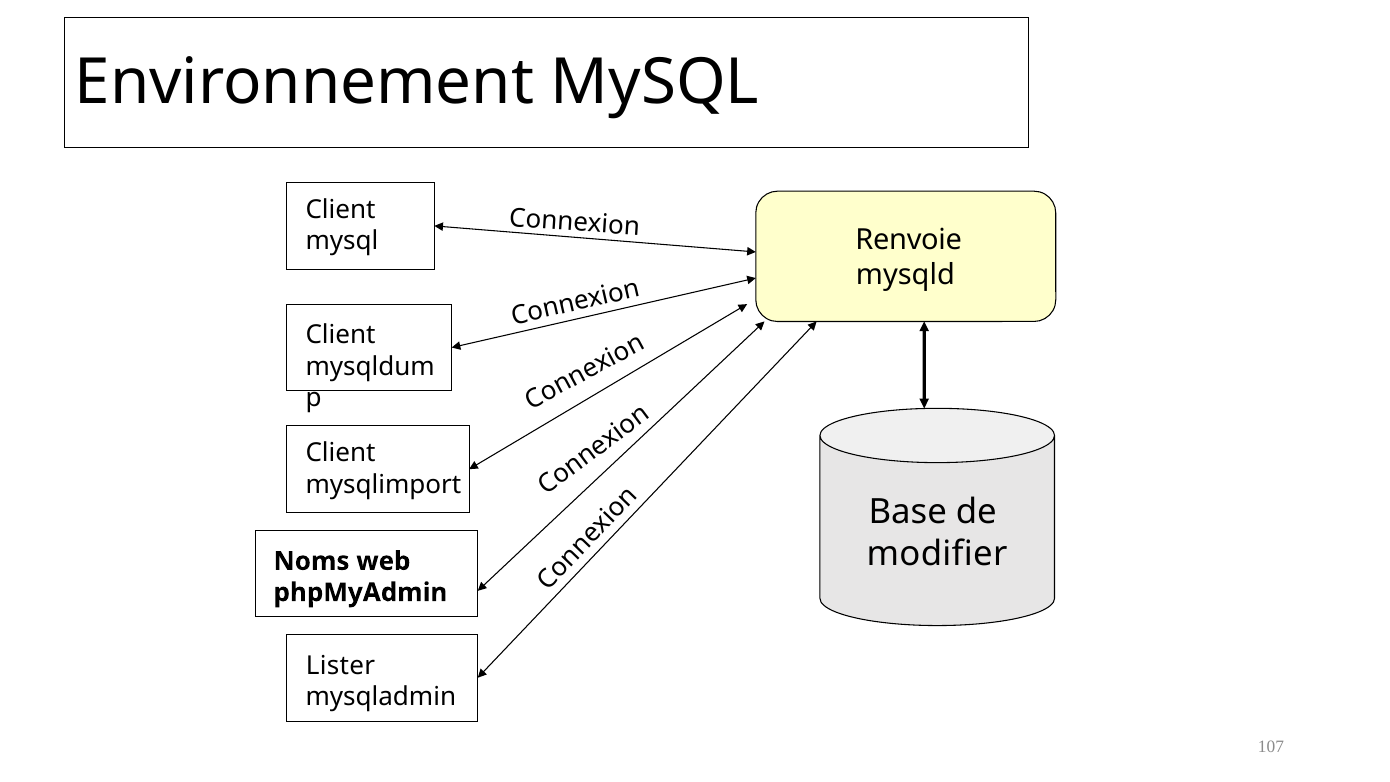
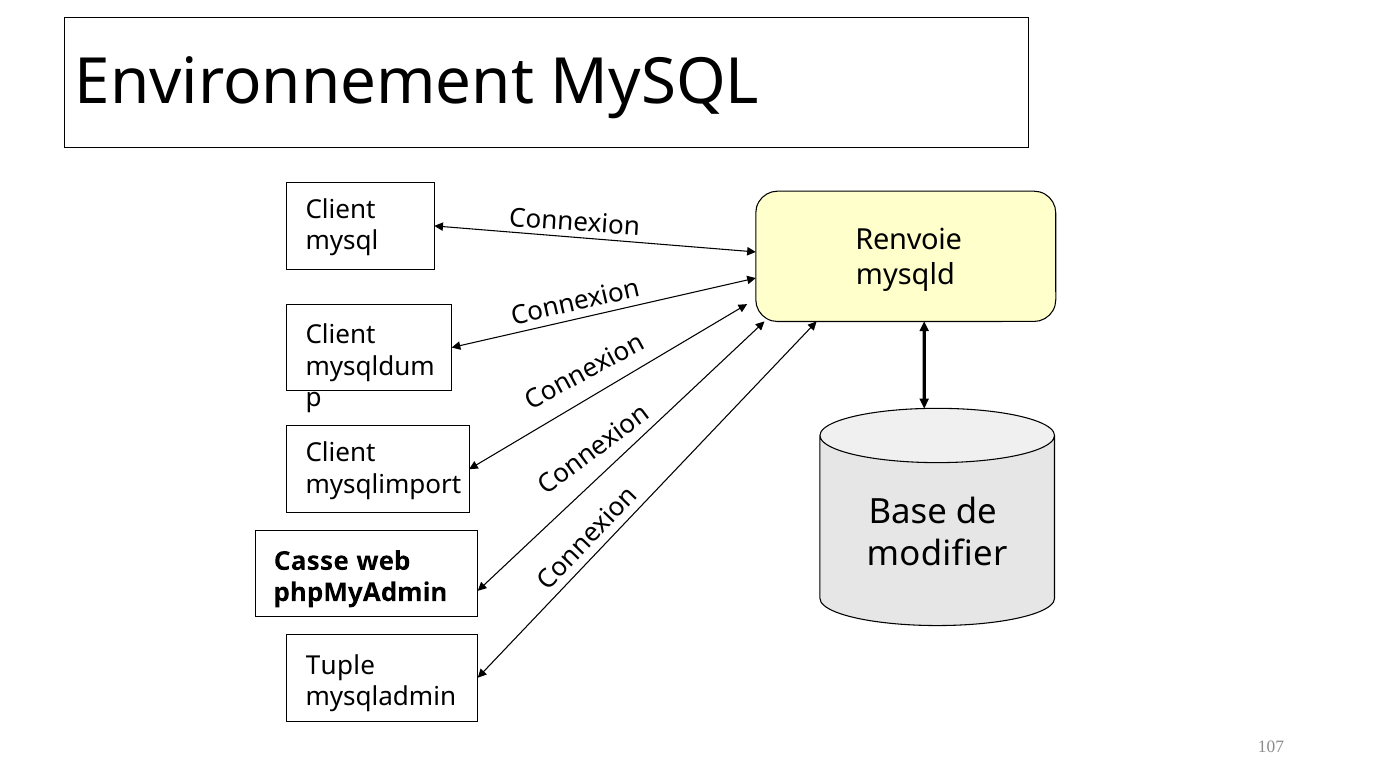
Noms: Noms -> Casse
Lister: Lister -> Tuple
